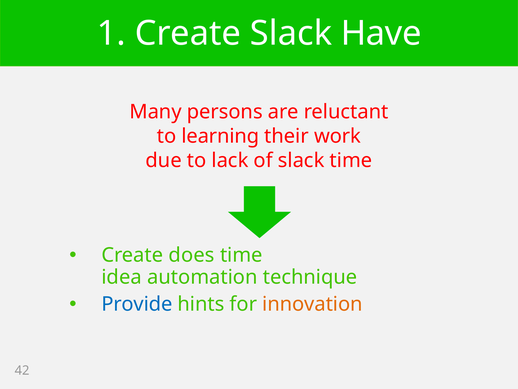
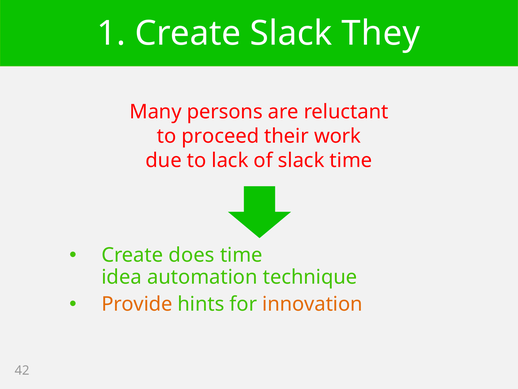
Have: Have -> They
learning: learning -> proceed
Provide colour: blue -> orange
